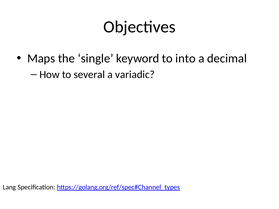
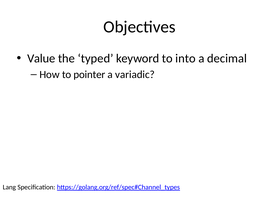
Maps: Maps -> Value
single: single -> typed
several: several -> pointer
